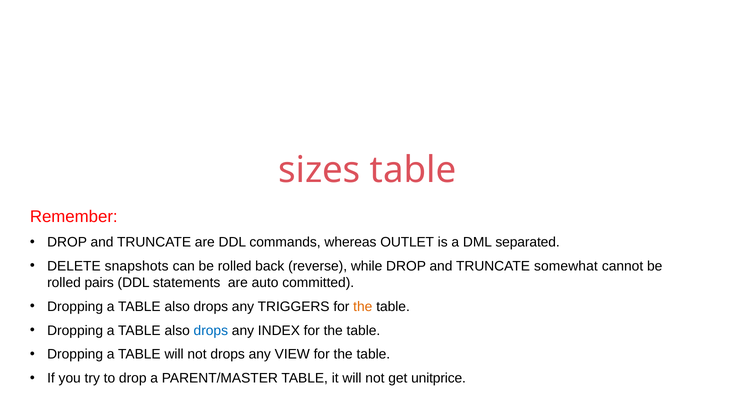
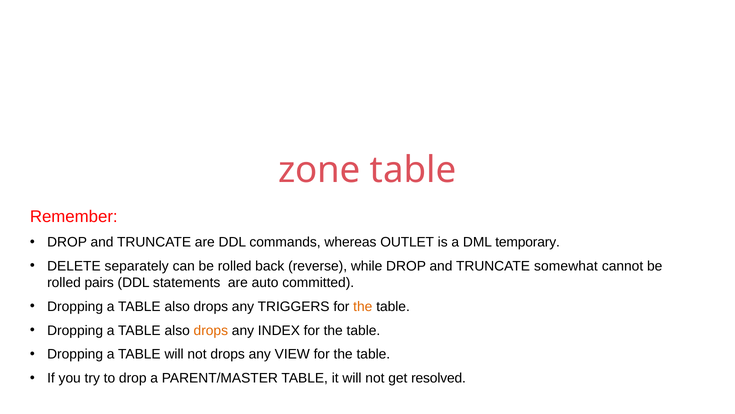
sizes: sizes -> zone
separated: separated -> temporary
snapshots: snapshots -> separately
drops at (211, 330) colour: blue -> orange
unitprice: unitprice -> resolved
